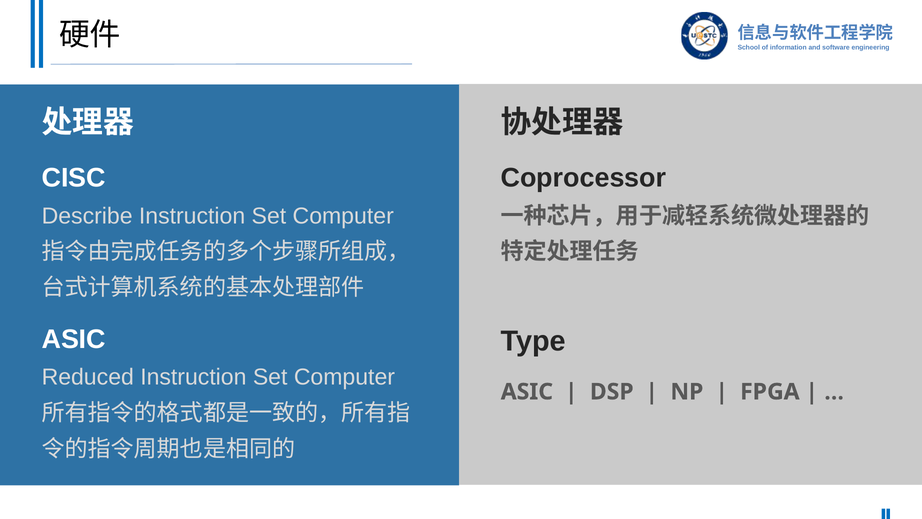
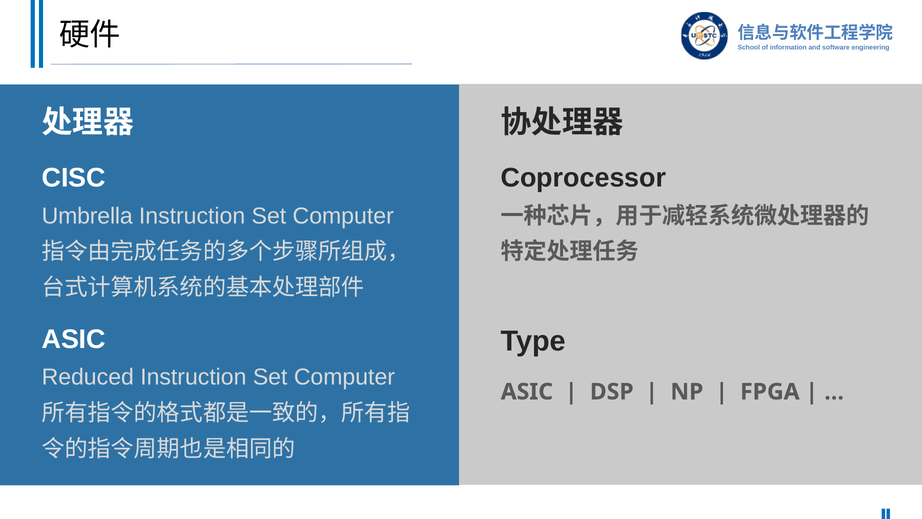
Describe: Describe -> Umbrella
